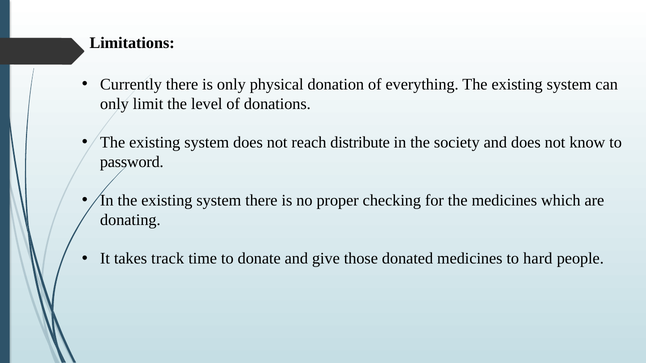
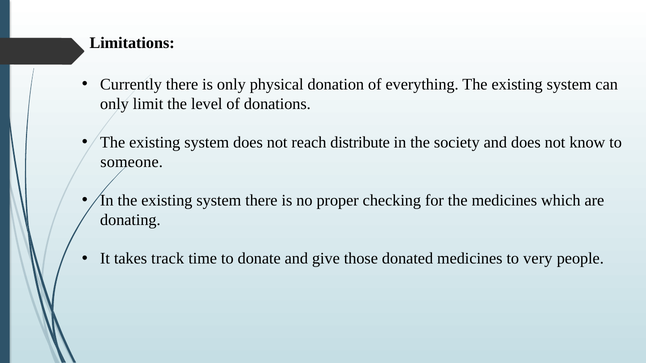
password: password -> someone
hard: hard -> very
